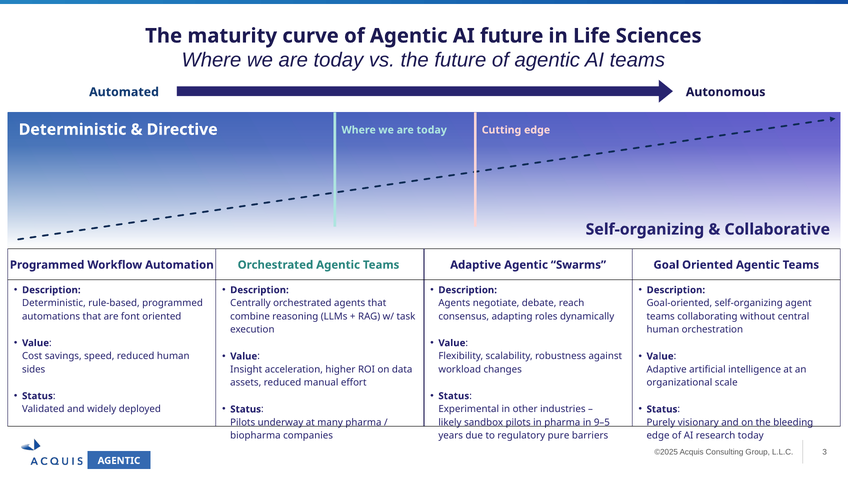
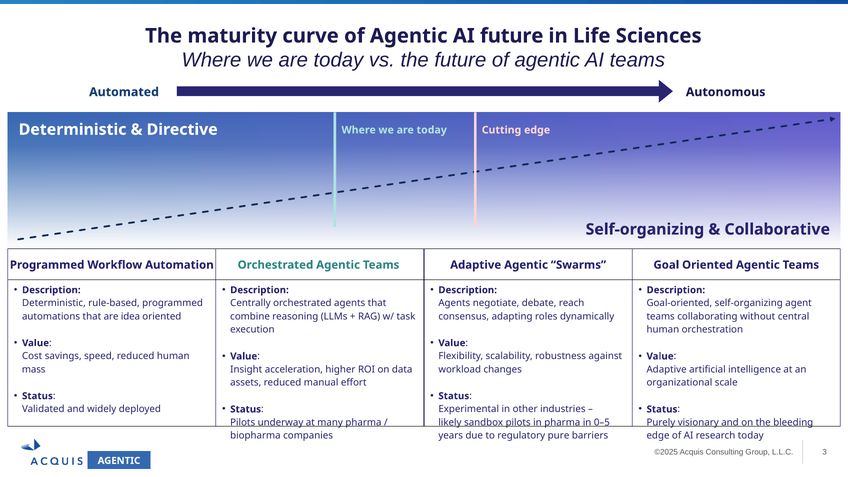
font: font -> idea
sides: sides -> mass
9–5: 9–5 -> 0–5
